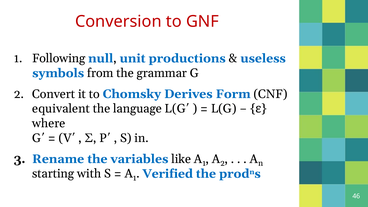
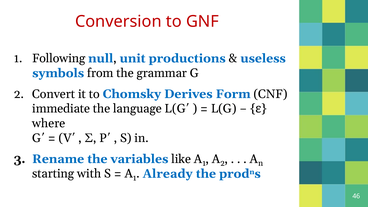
equivalent: equivalent -> immediate
Verified: Verified -> Already
